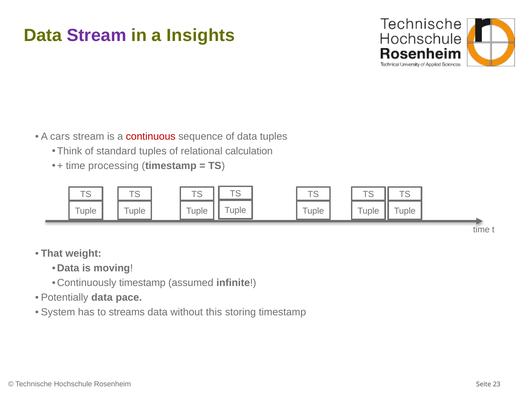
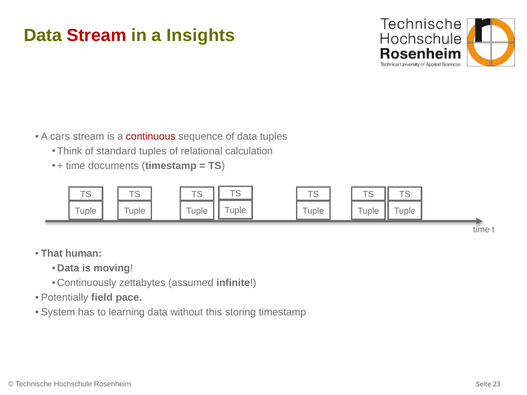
Stream at (97, 35) colour: purple -> red
processing: processing -> documents
weight: weight -> human
Continuously timestamp: timestamp -> zettabytes
Potentially data: data -> field
streams: streams -> learning
